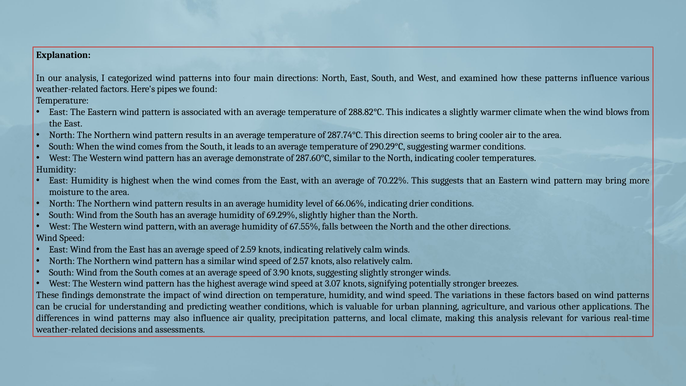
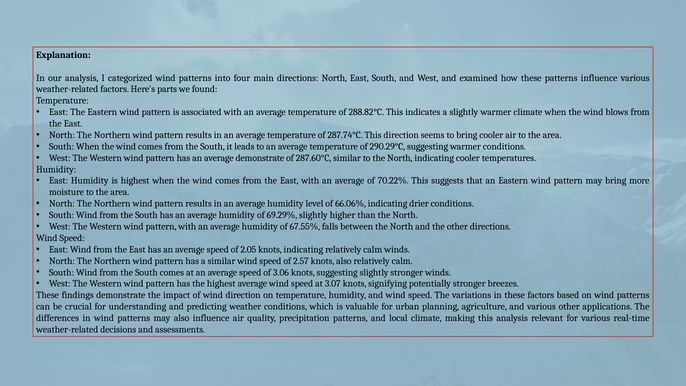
pipes: pipes -> parts
2.59: 2.59 -> 2.05
3.90: 3.90 -> 3.06
